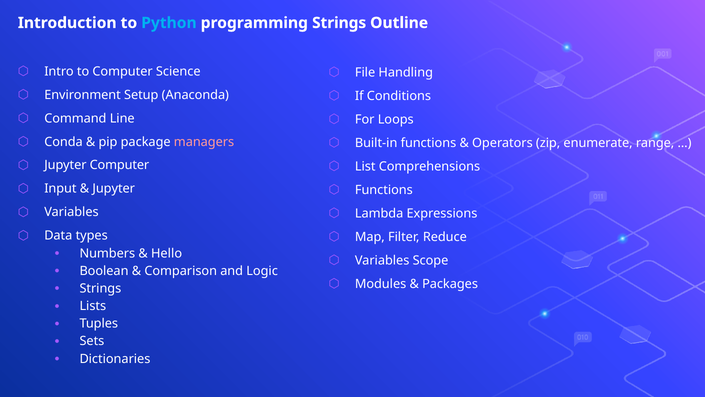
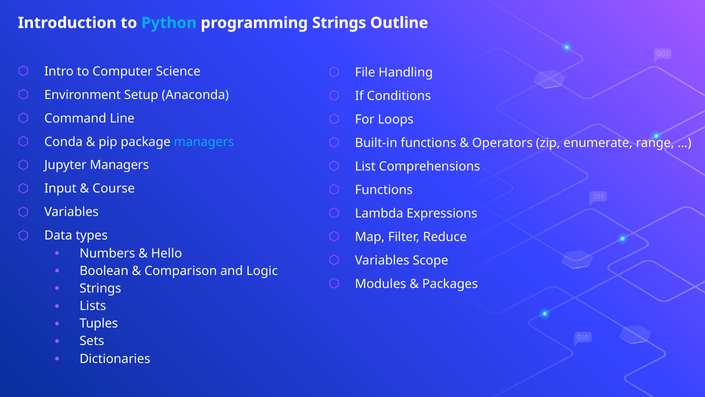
managers at (204, 142) colour: pink -> light blue
Jupyter Computer: Computer -> Managers
Jupyter at (114, 189): Jupyter -> Course
